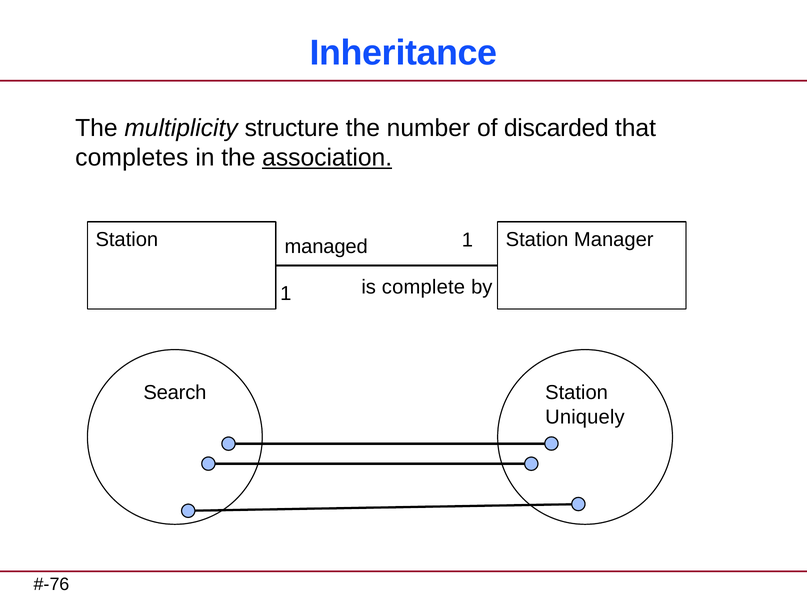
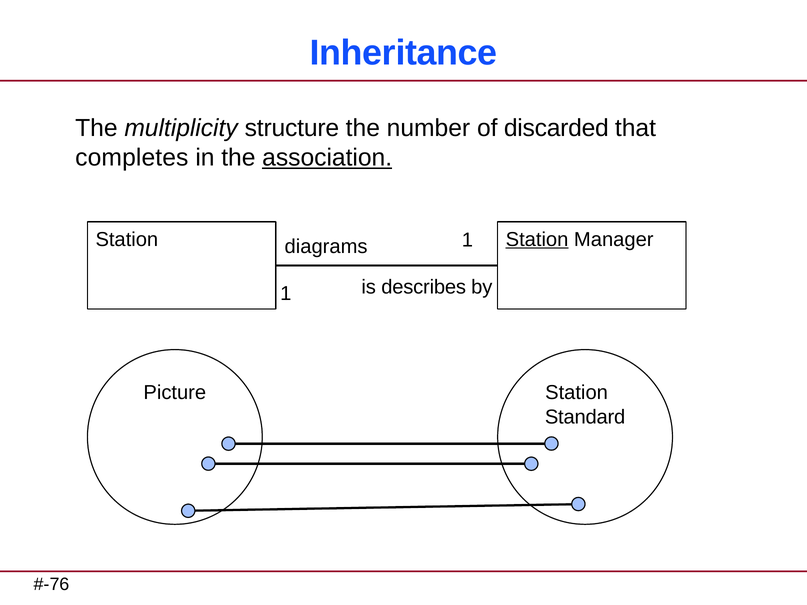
Station at (537, 239) underline: none -> present
managed: managed -> diagrams
complete: complete -> describes
Search: Search -> Picture
Uniquely: Uniquely -> Standard
